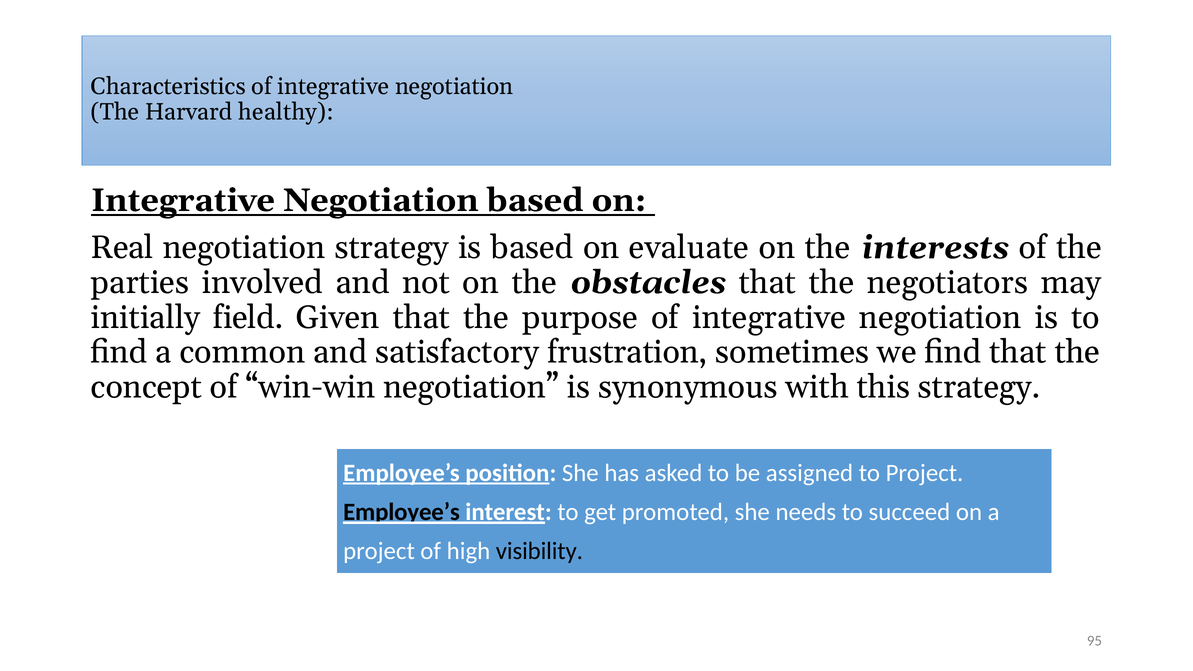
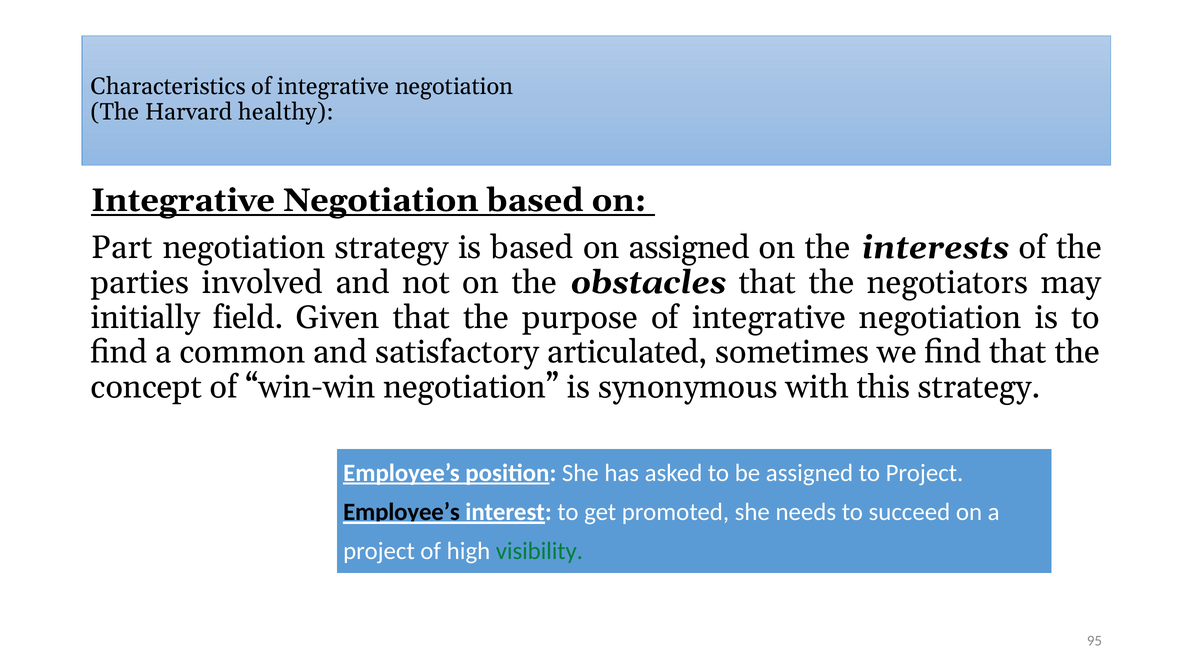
Real: Real -> Part
on evaluate: evaluate -> assigned
frustration: frustration -> articulated
visibility colour: black -> green
